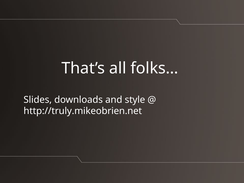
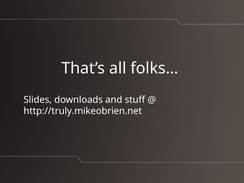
style: style -> stuff
